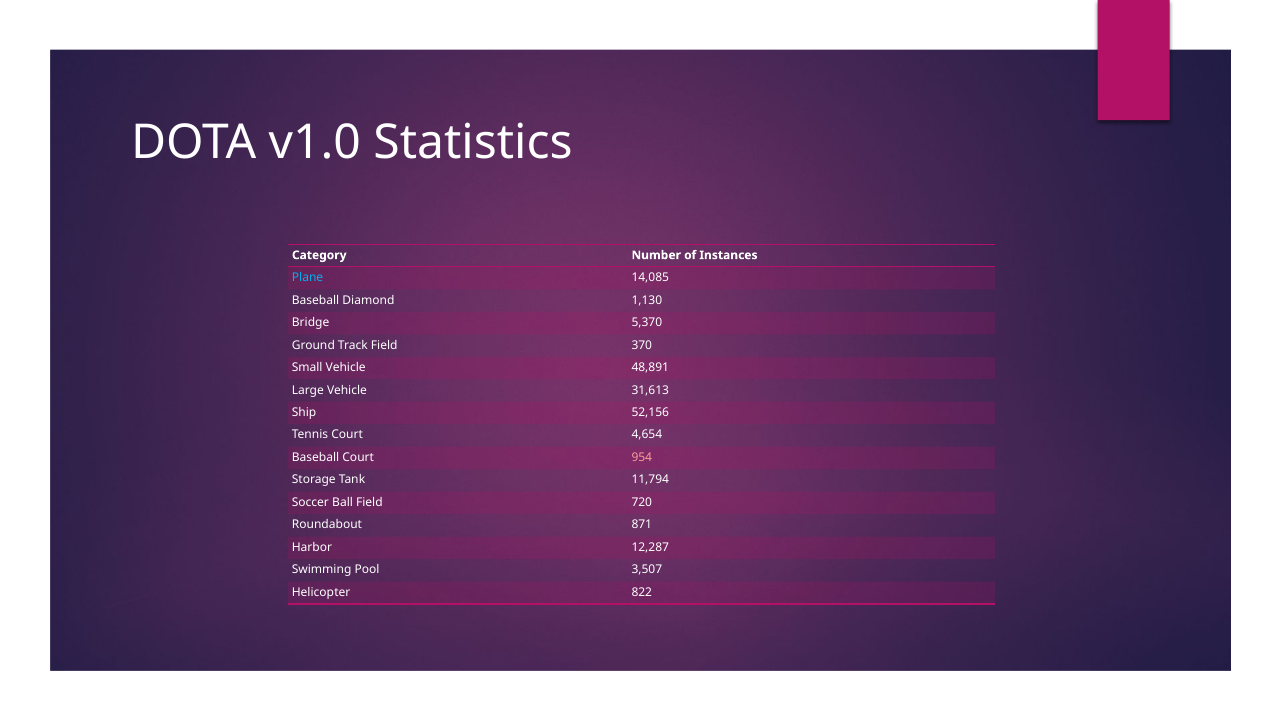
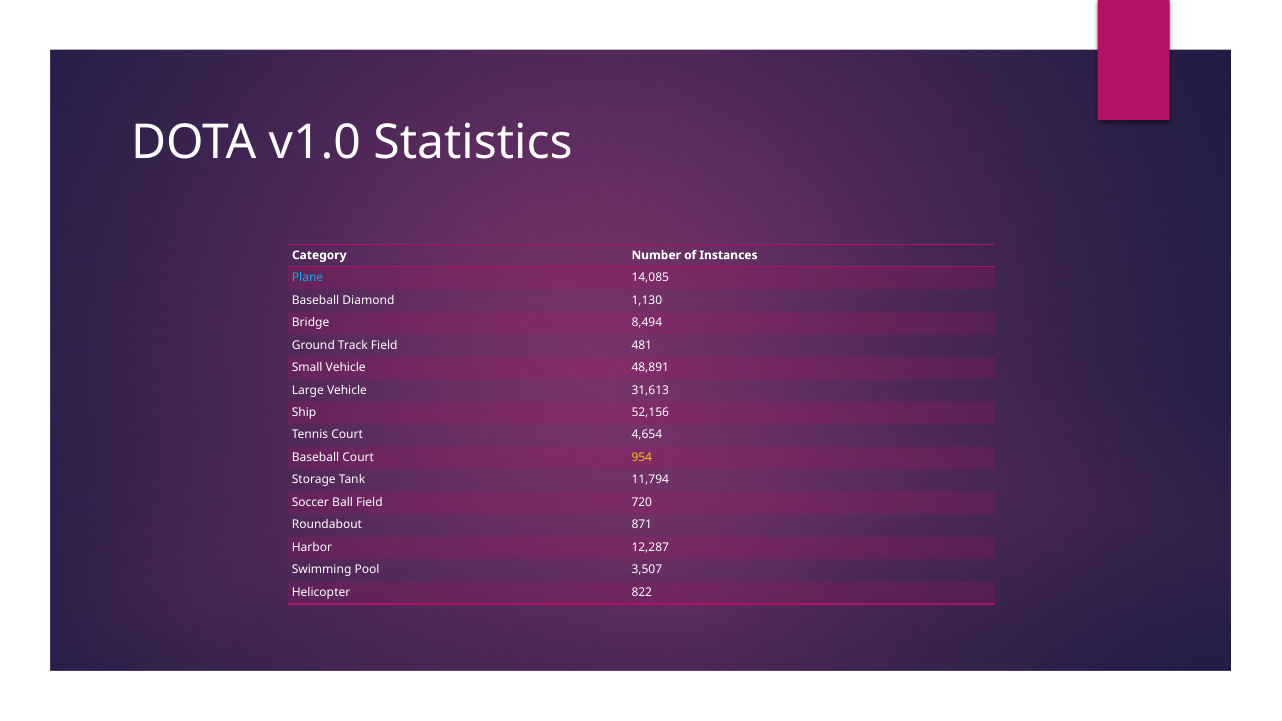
5,370: 5,370 -> 8,494
370: 370 -> 481
954 colour: pink -> yellow
